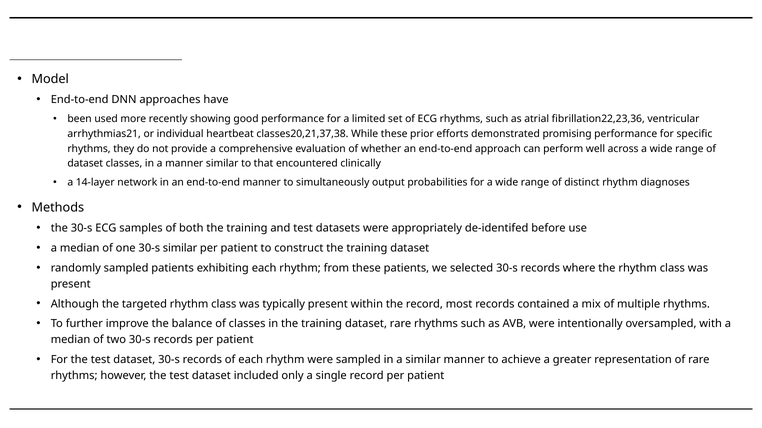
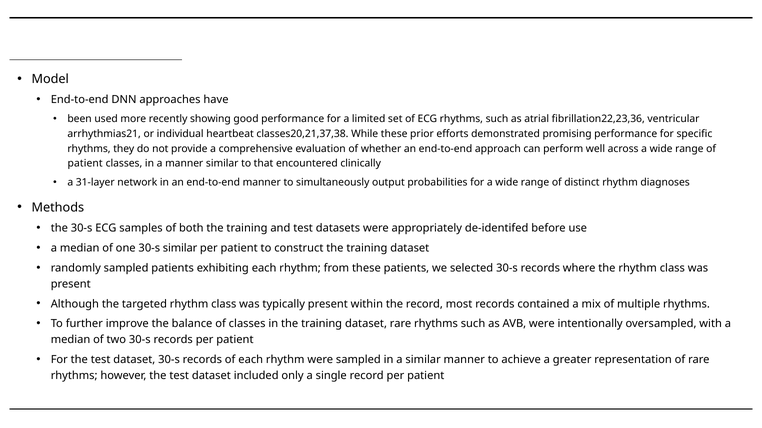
dataset at (85, 164): dataset -> patient
14-layer: 14-layer -> 31-layer
